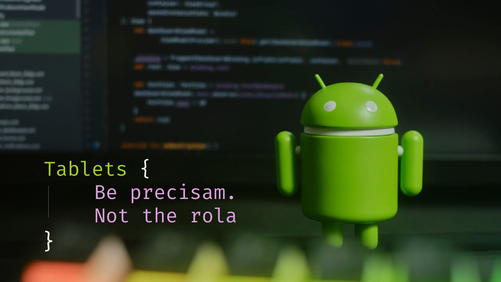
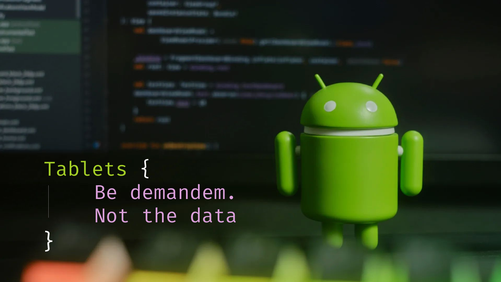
precisam: precisam -> demandem
rola: rola -> data
